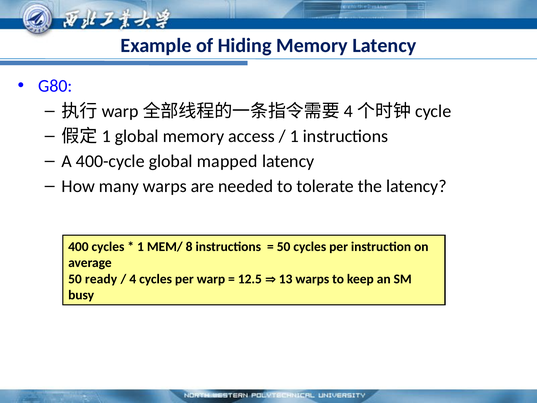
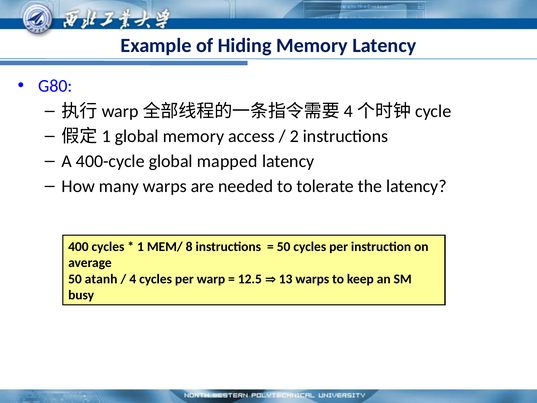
1 at (294, 136): 1 -> 2
ready: ready -> atanh
